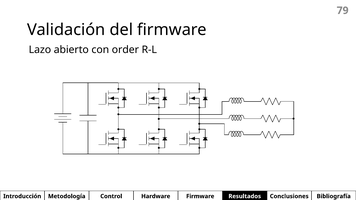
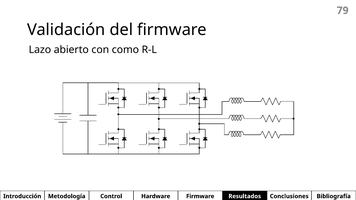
order: order -> como
